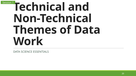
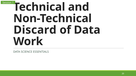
Themes: Themes -> Discard
